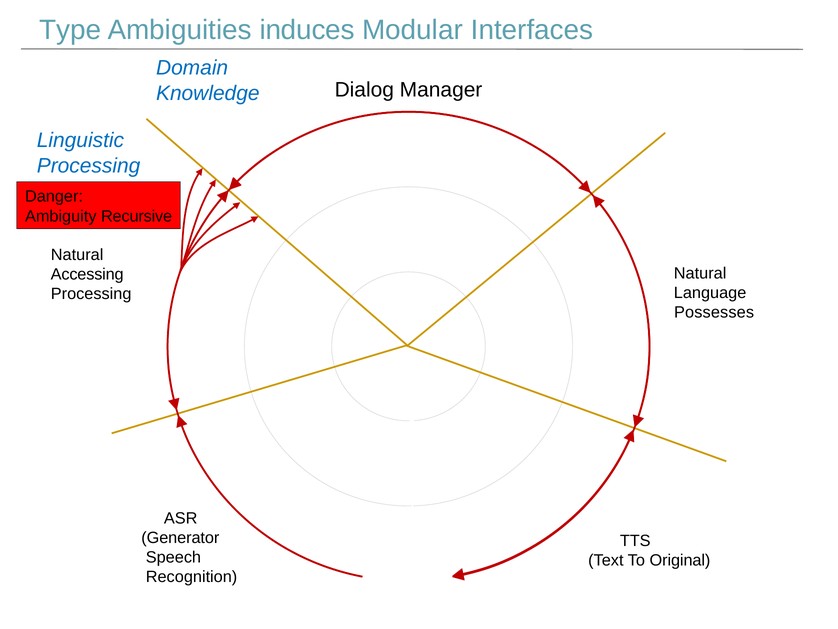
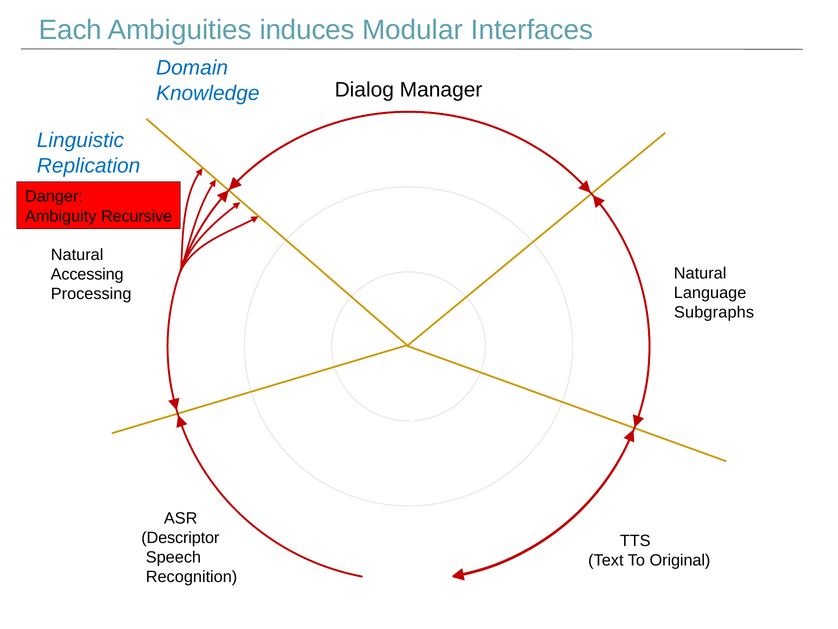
Type: Type -> Each
Processing at (89, 165): Processing -> Replication
Possesses: Possesses -> Subgraphs
Generator: Generator -> Descriptor
